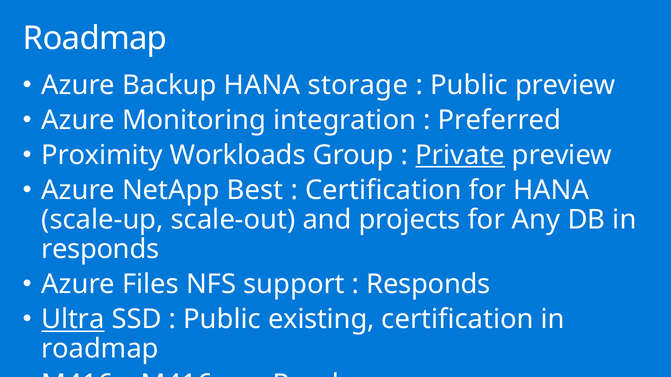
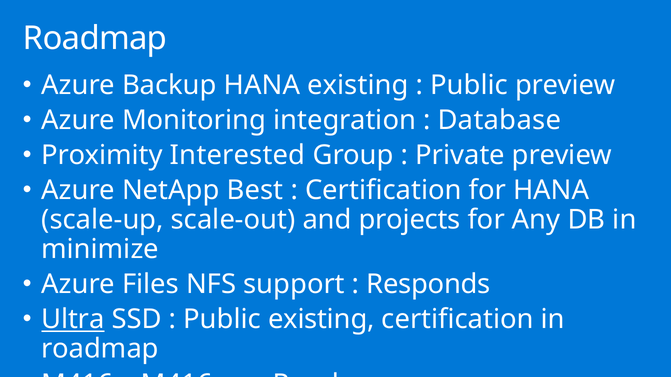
HANA storage: storage -> existing
Preferred: Preferred -> Database
Workloads: Workloads -> Interested
Private underline: present -> none
responds at (100, 250): responds -> minimize
